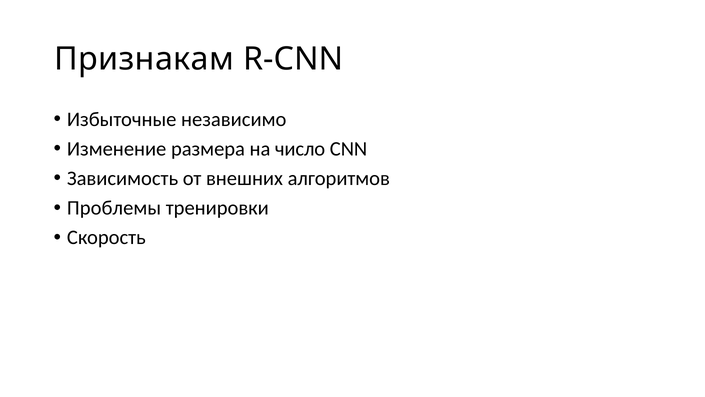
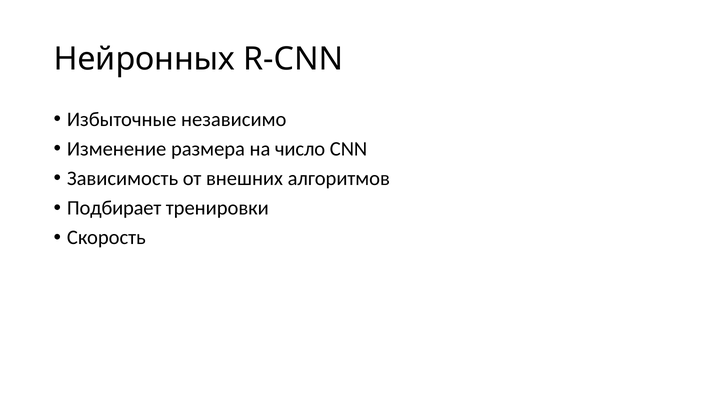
Признакам: Признакам -> Нейронных
Проблемы: Проблемы -> Подбирает
